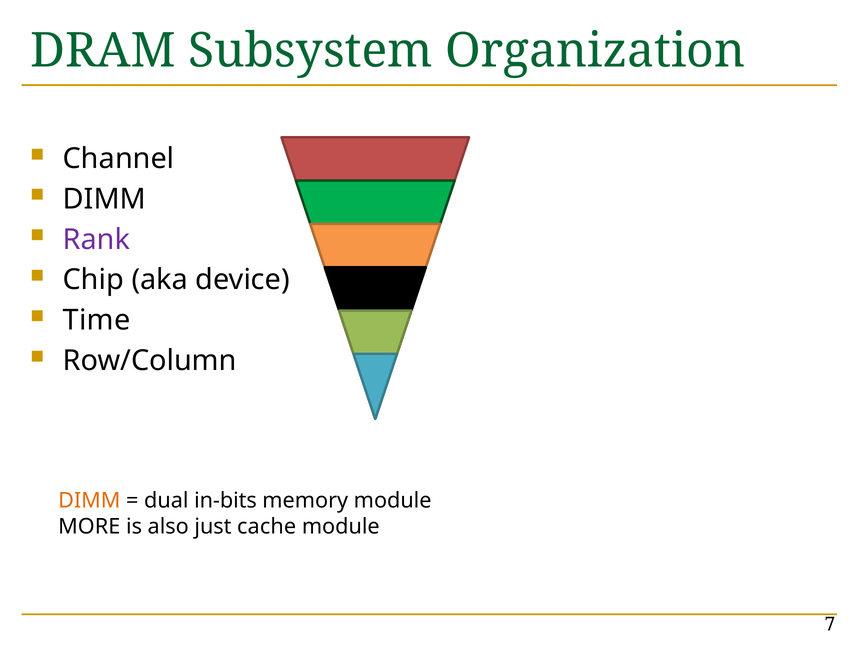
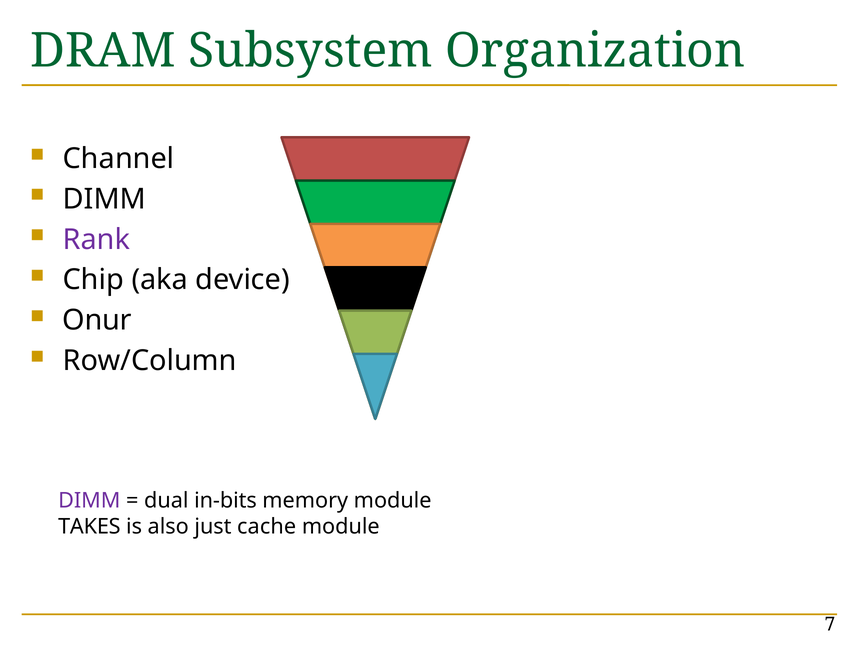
Time: Time -> Onur
DIMM at (89, 500) colour: orange -> purple
MORE: MORE -> TAKES
